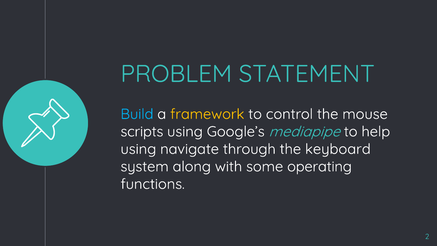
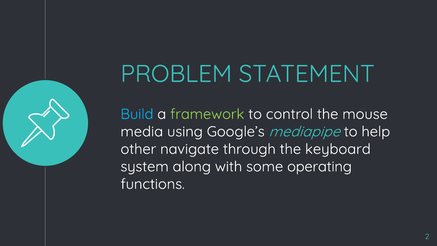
framework colour: yellow -> light green
scripts: scripts -> media
using at (138, 149): using -> other
